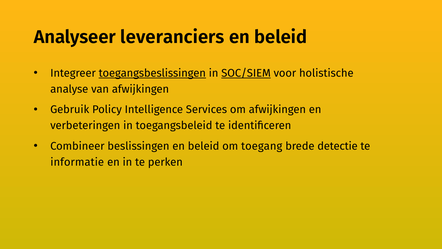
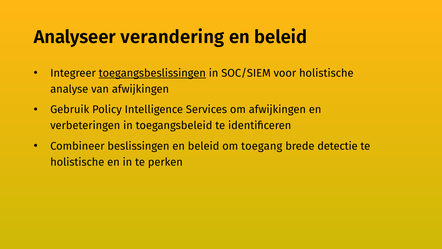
leveranciers: leveranciers -> verandering
SOC/SIEM underline: present -> none
informatie at (77, 162): informatie -> holistische
